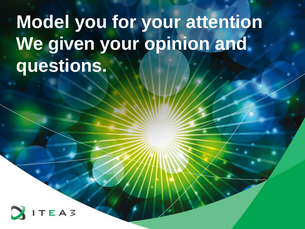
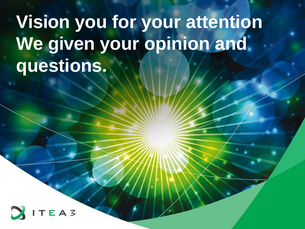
Model: Model -> Vision
